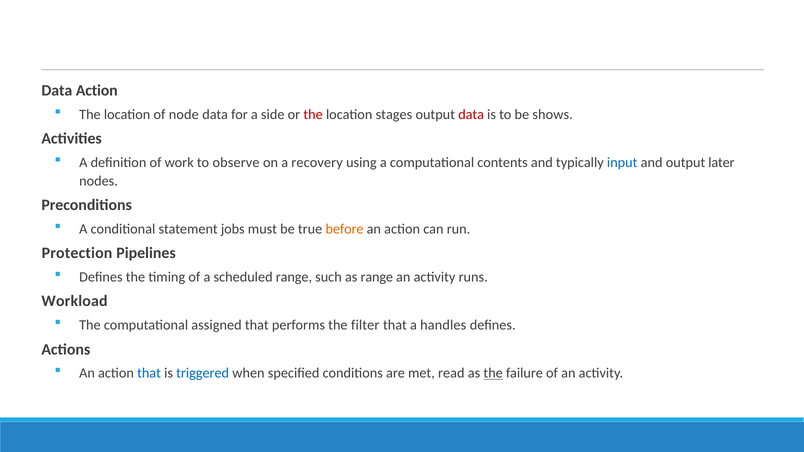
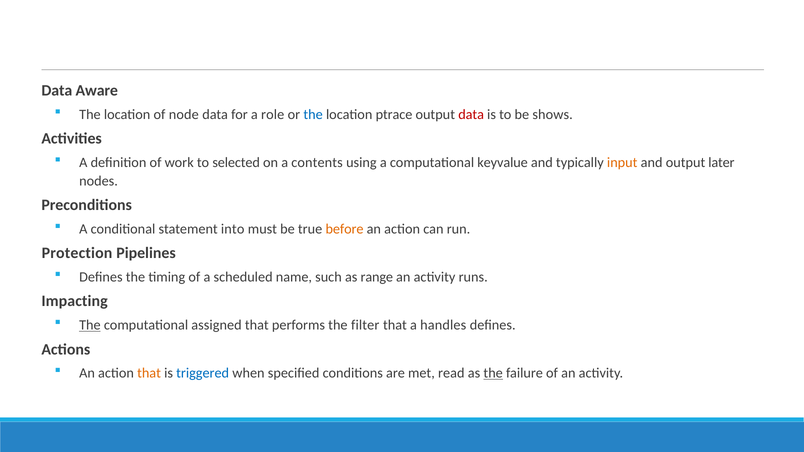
Data Action: Action -> Aware
side: side -> role
the at (313, 114) colour: red -> blue
stages: stages -> ptrace
observe: observe -> selected
recovery: recovery -> contents
contents: contents -> keyvalue
input colour: blue -> orange
jobs: jobs -> into
scheduled range: range -> name
Workload: Workload -> Impacting
The at (90, 325) underline: none -> present
that at (149, 373) colour: blue -> orange
